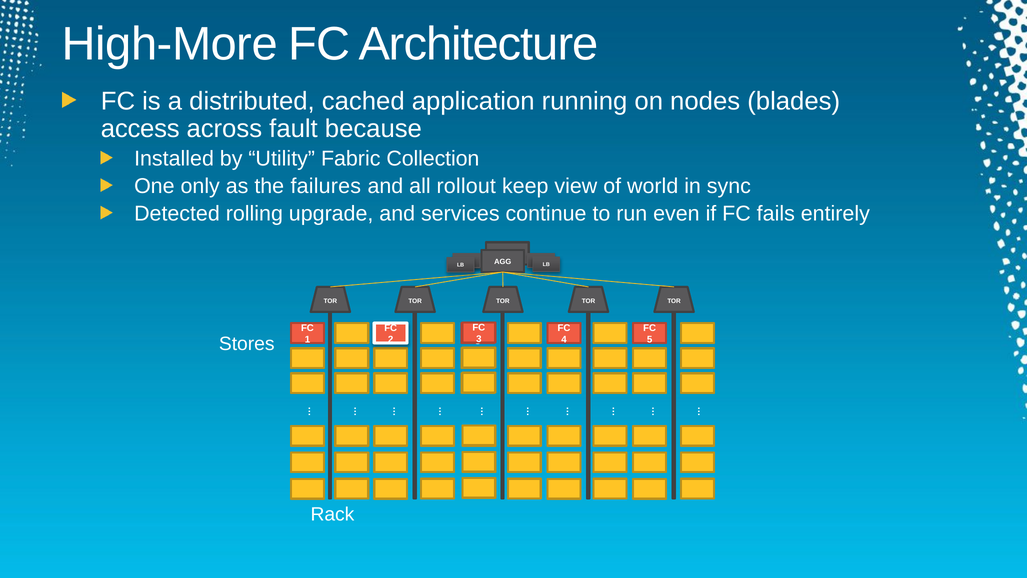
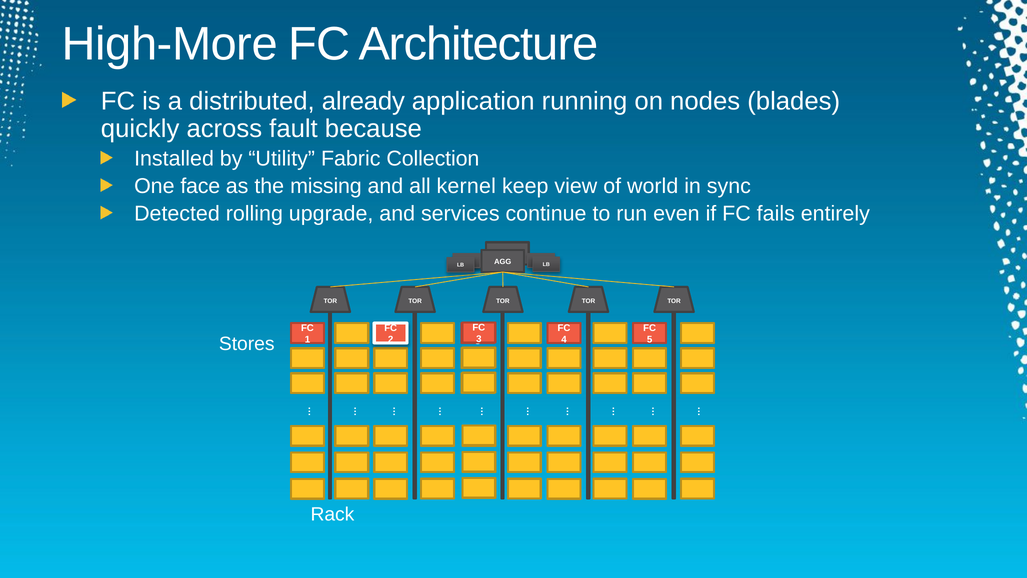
cached: cached -> already
access: access -> quickly
only: only -> face
failures: failures -> missing
rollout: rollout -> kernel
